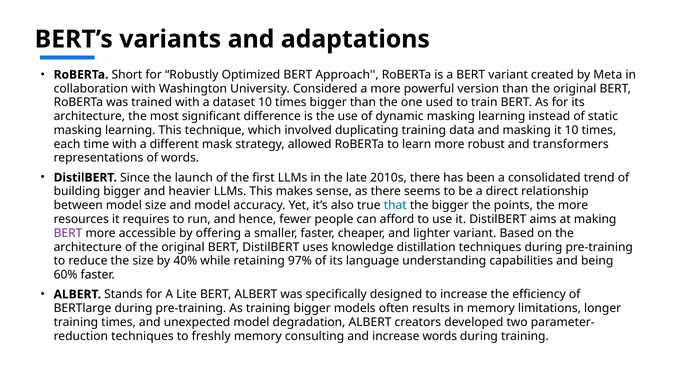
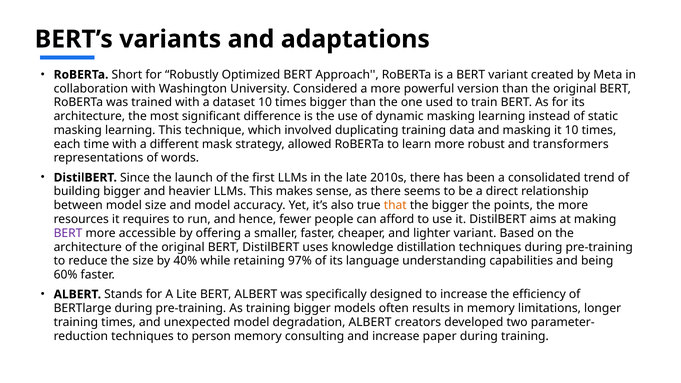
that colour: blue -> orange
freshly: freshly -> person
increase words: words -> paper
